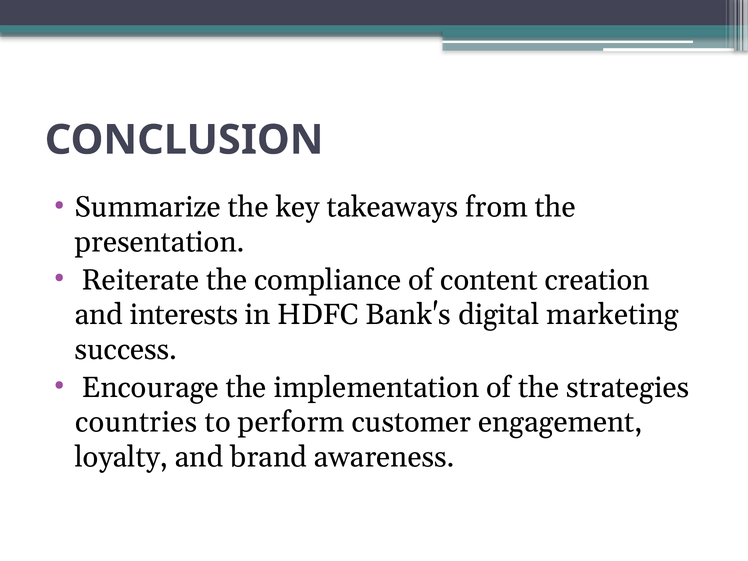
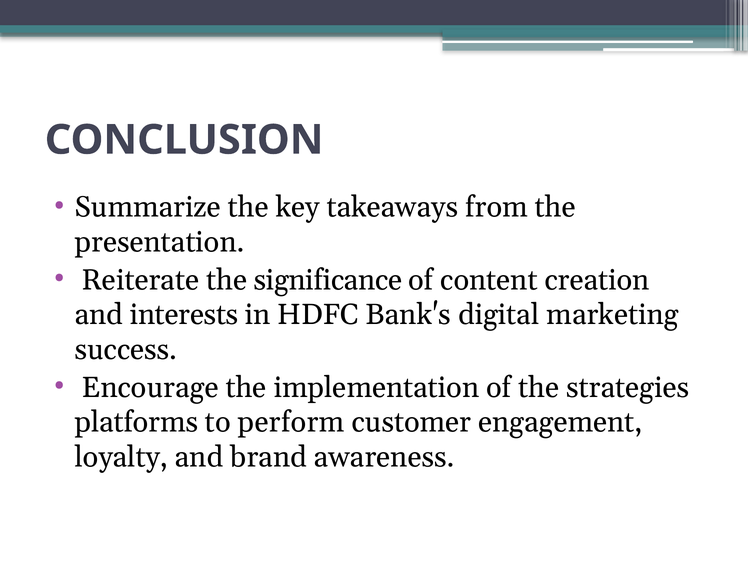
compliance: compliance -> significance
countries: countries -> platforms
